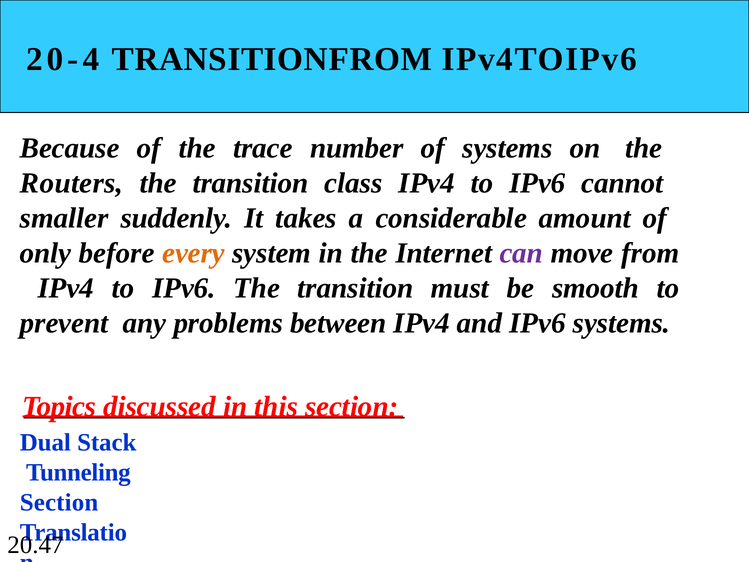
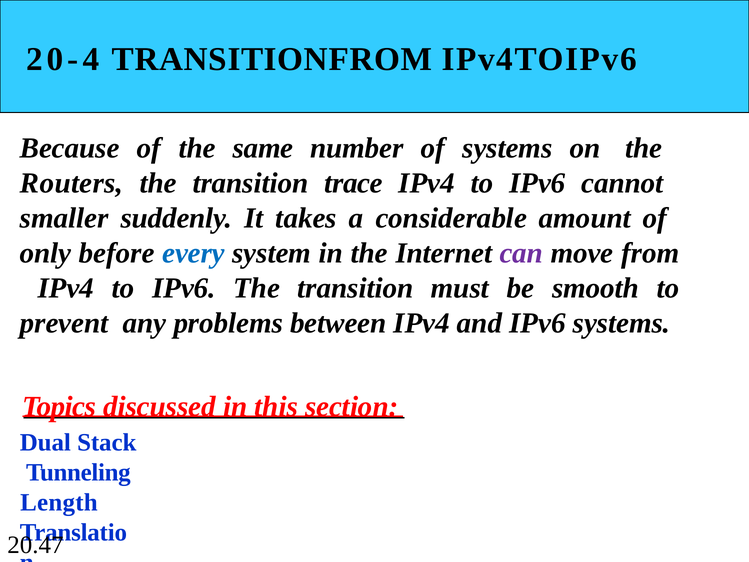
trace: trace -> same
class: class -> trace
every colour: orange -> blue
Section at (59, 502): Section -> Length
